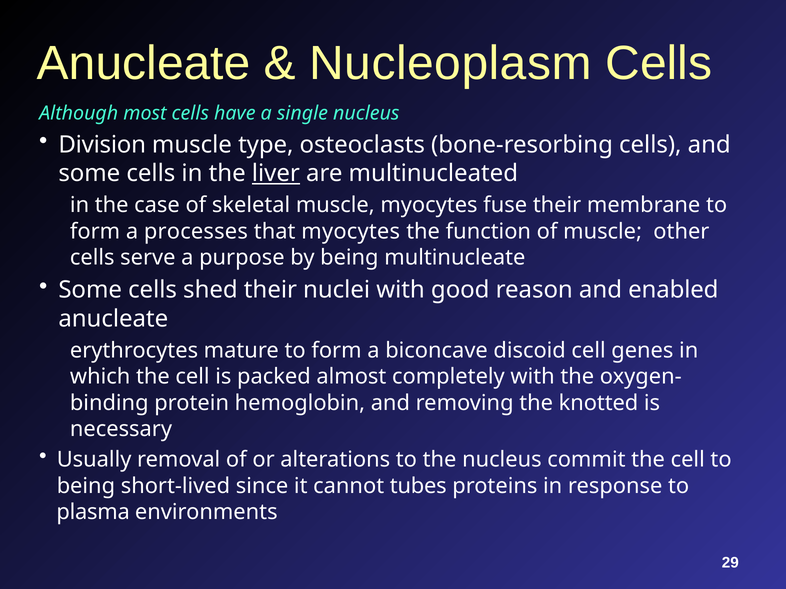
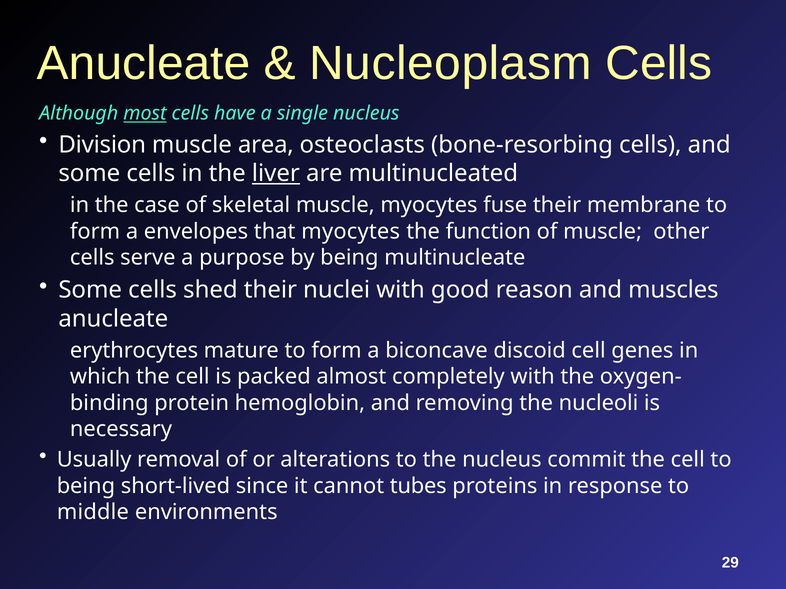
most underline: none -> present
type: type -> area
processes: processes -> envelopes
enabled: enabled -> muscles
knotted: knotted -> nucleoli
plasma: plasma -> middle
